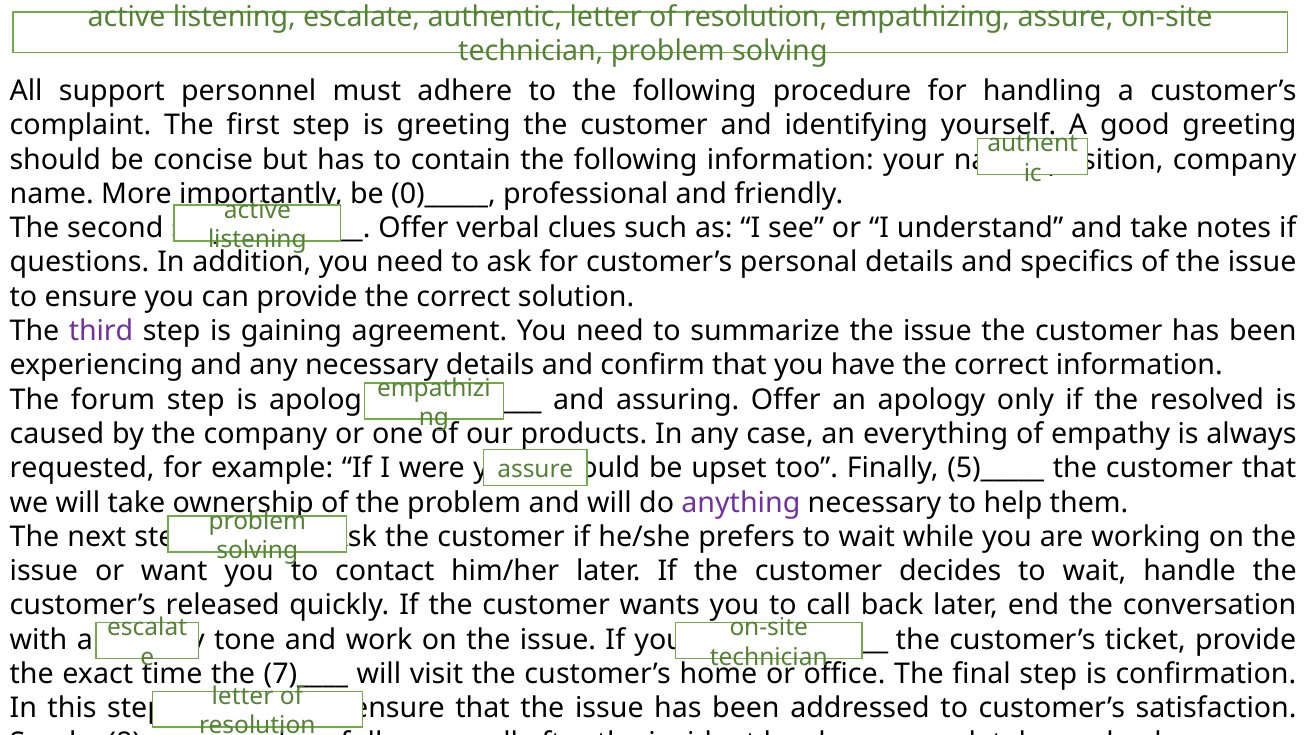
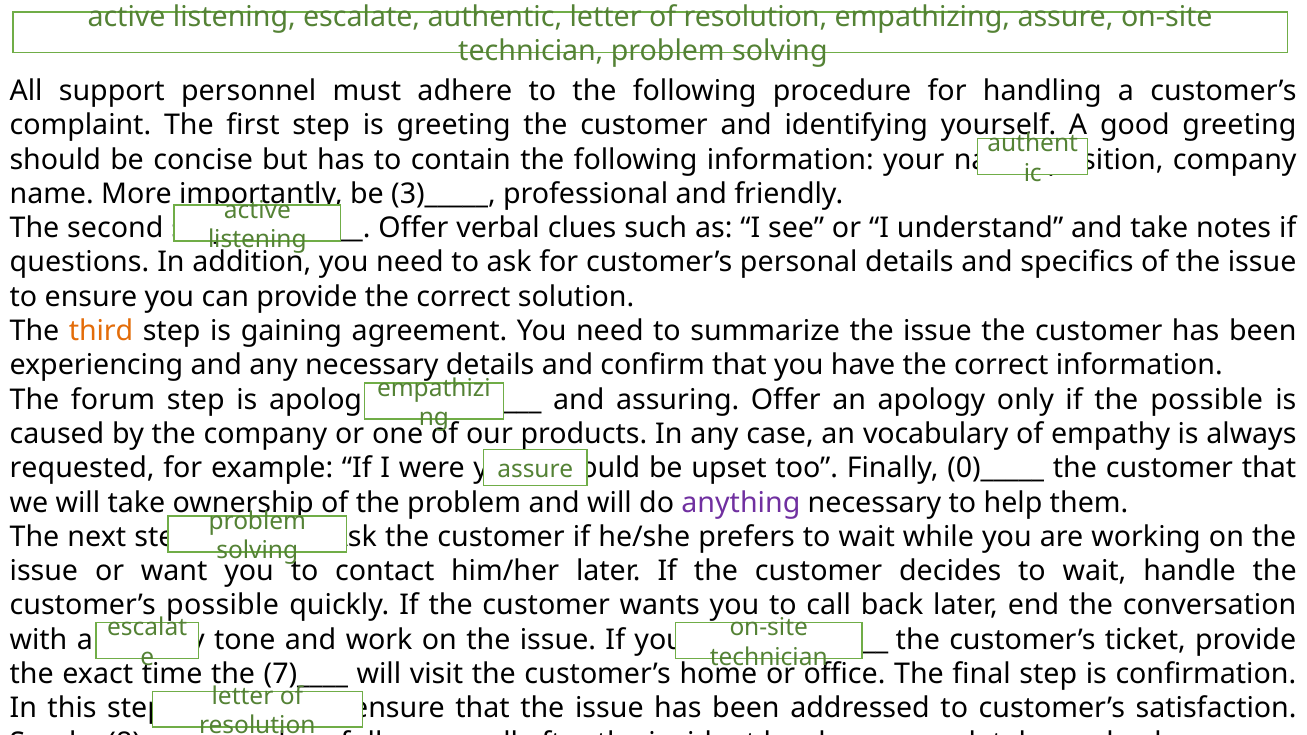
be 0)_____: 0)_____ -> 3)_____
third colour: purple -> orange
the resolved: resolved -> possible
everything: everything -> vocabulary
5)_____: 5)_____ -> 0)_____
customer’s released: released -> possible
